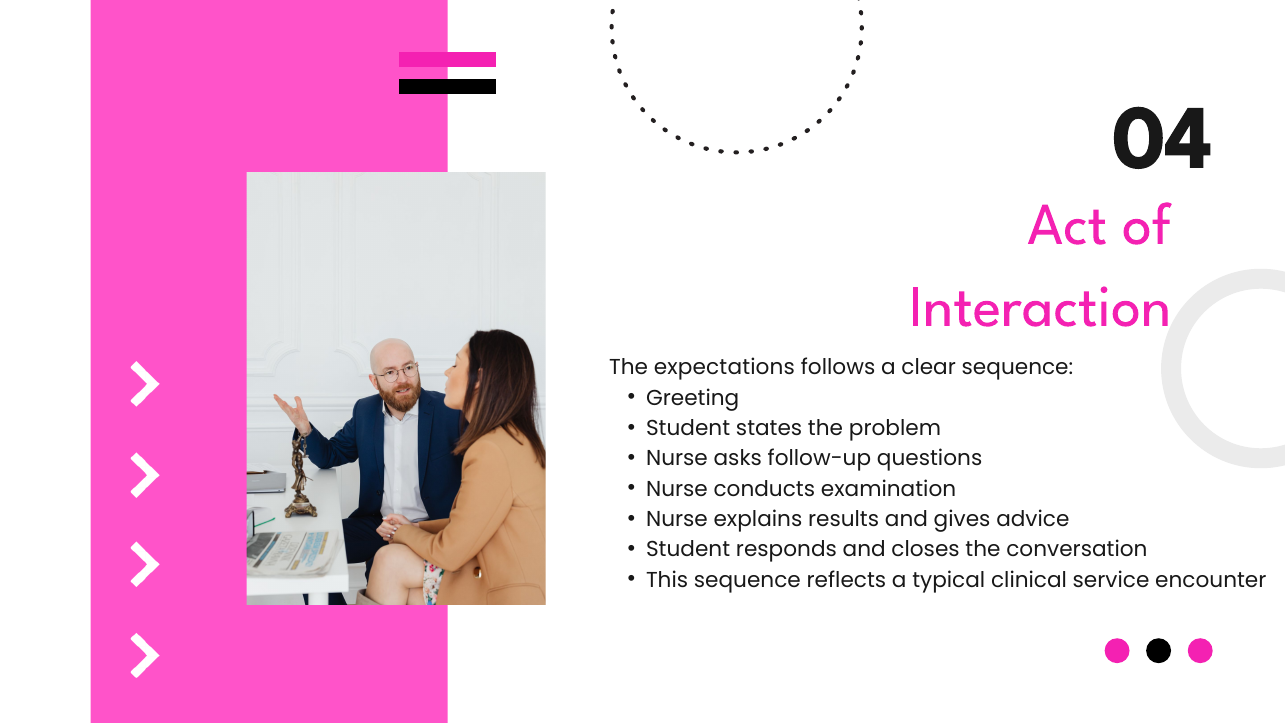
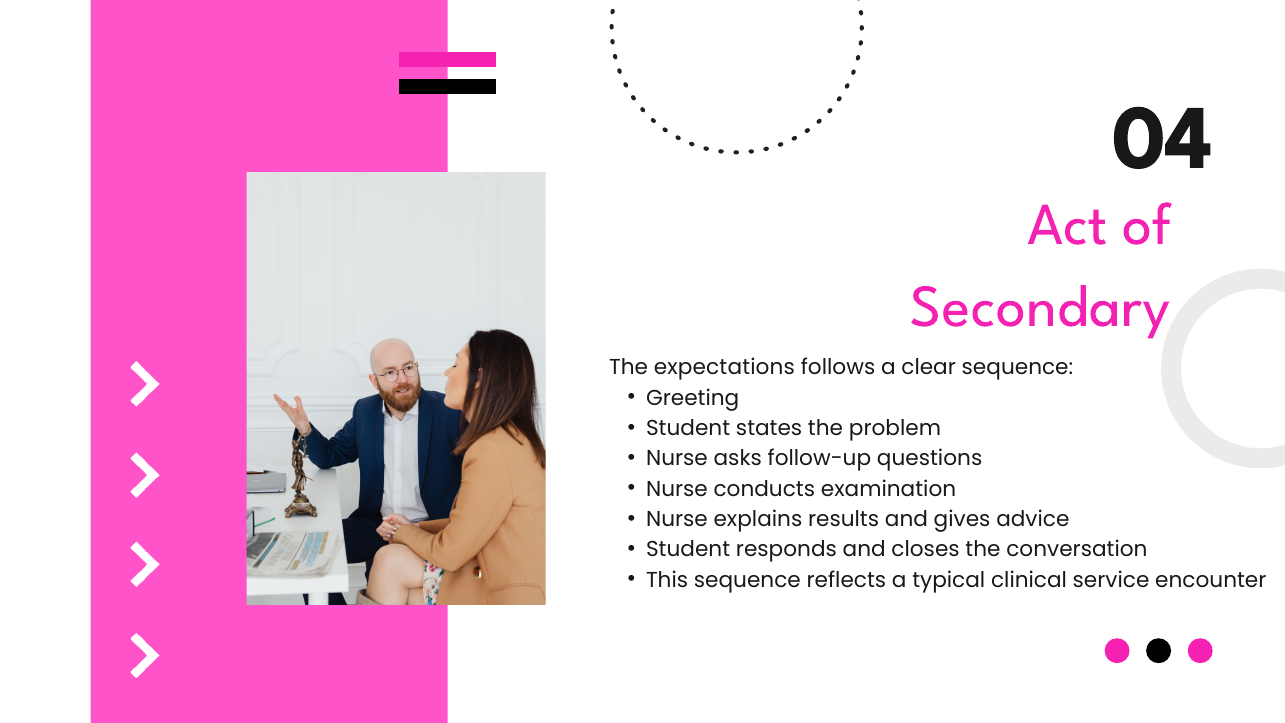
Interaction: Interaction -> Secondary
